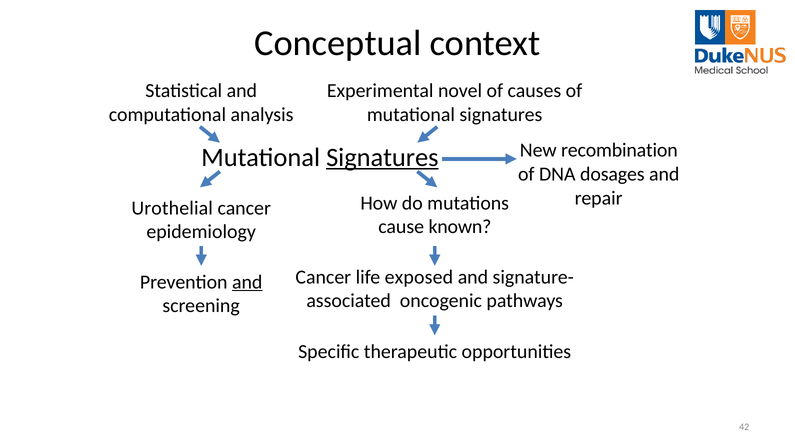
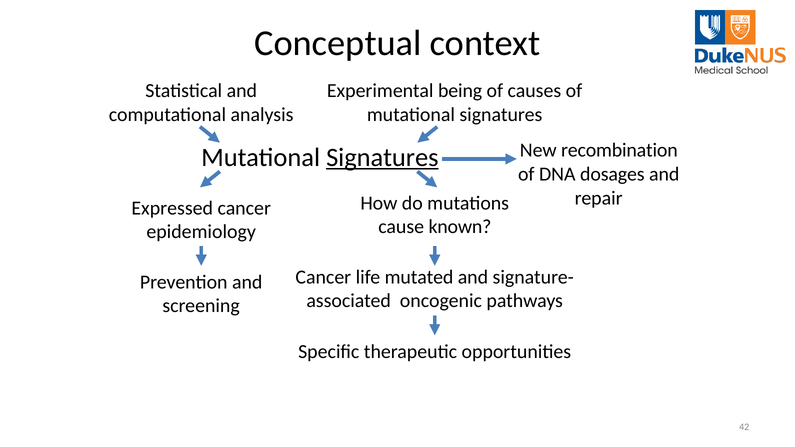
novel: novel -> being
Urothelial: Urothelial -> Expressed
exposed: exposed -> mutated
and at (247, 282) underline: present -> none
